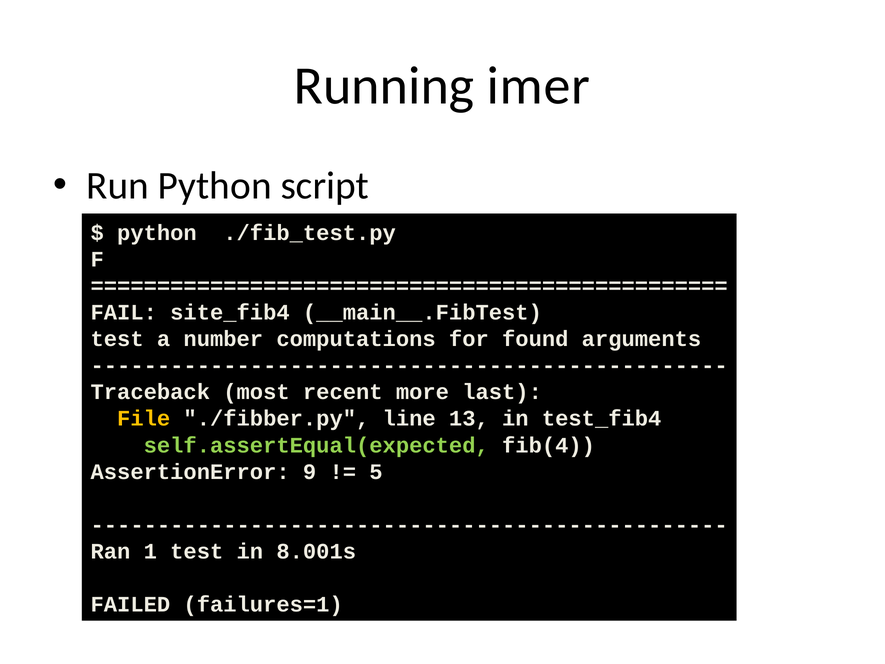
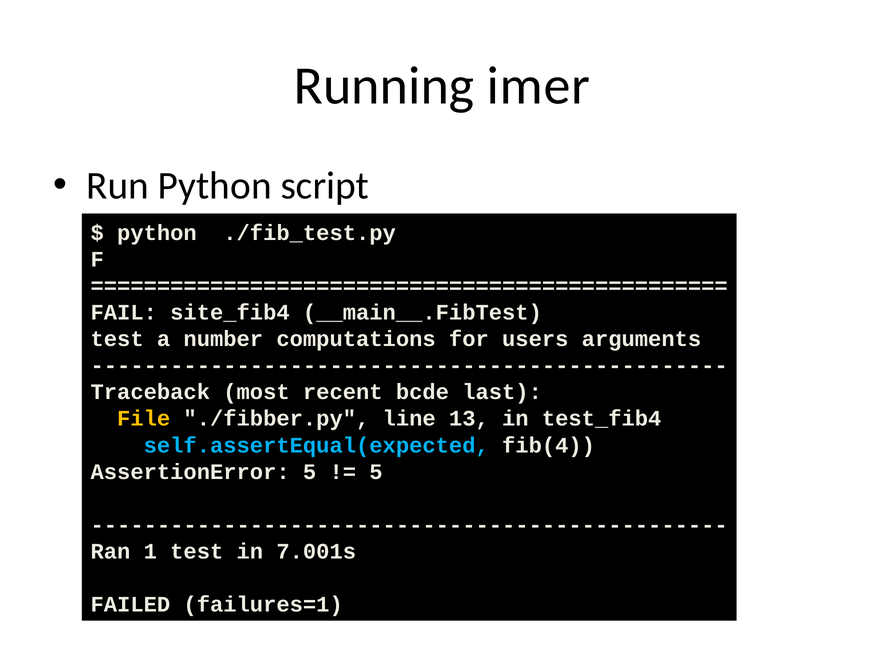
found: found -> users
more: more -> bcde
self.assertEqual(expected colour: light green -> light blue
AssertionError 9: 9 -> 5
8.001s: 8.001s -> 7.001s
